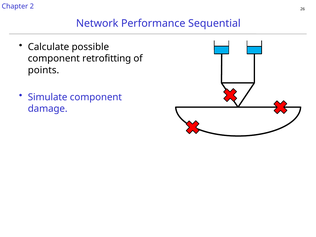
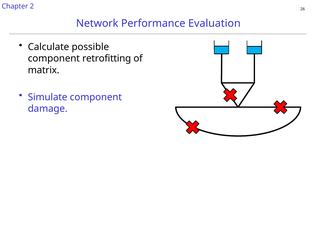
Sequential: Sequential -> Evaluation
points: points -> matrix
